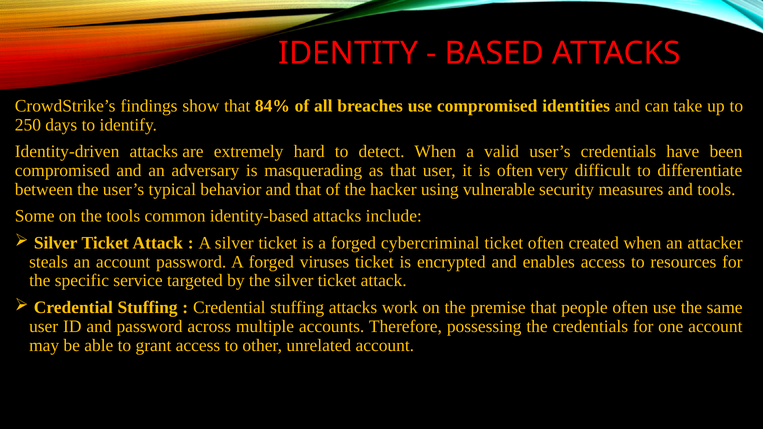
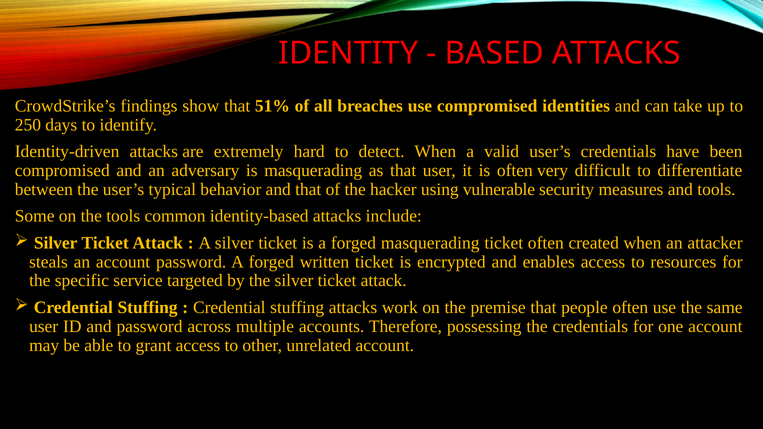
84%: 84% -> 51%
forged cybercriminal: cybercriminal -> masquerading
viruses: viruses -> written
